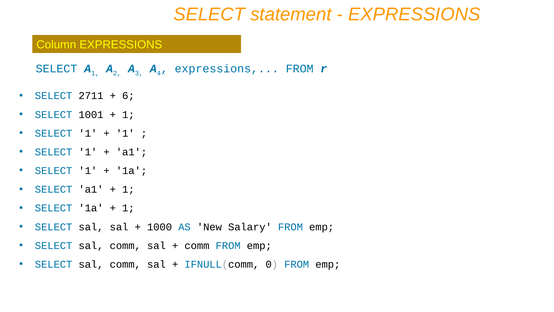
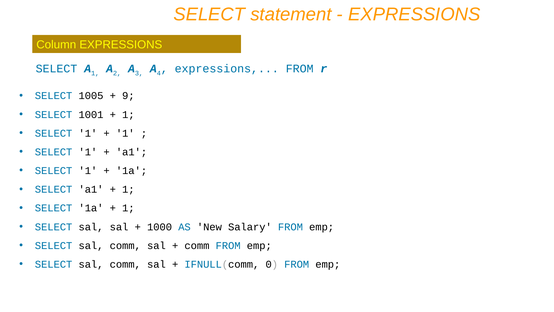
2711: 2711 -> 1005
6: 6 -> 9
